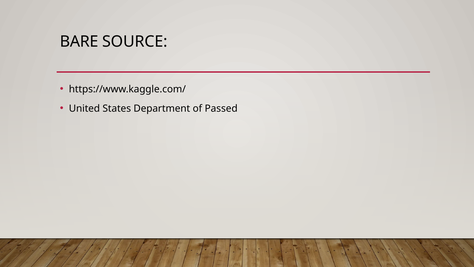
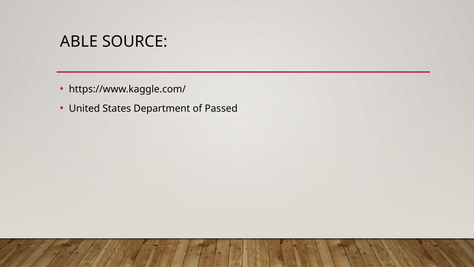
BARE: BARE -> ABLE
